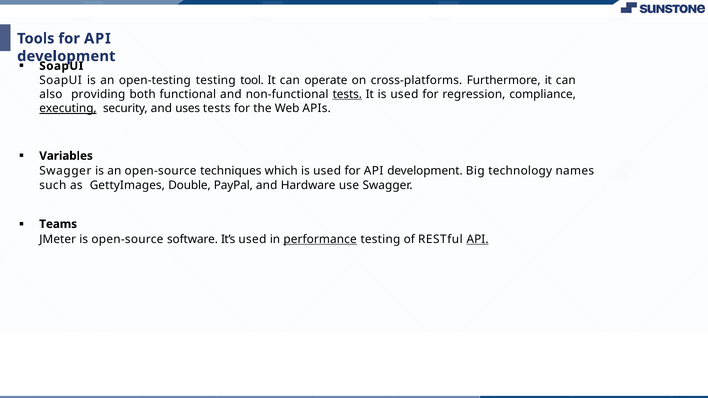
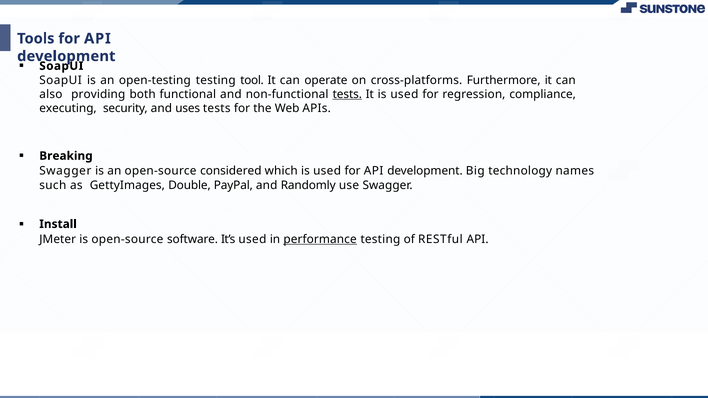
executing underline: present -> none
Variables: Variables -> Breaking
techniques: techniques -> considered
Hardware: Hardware -> Randomly
Teams: Teams -> Install
API at (478, 239) underline: present -> none
